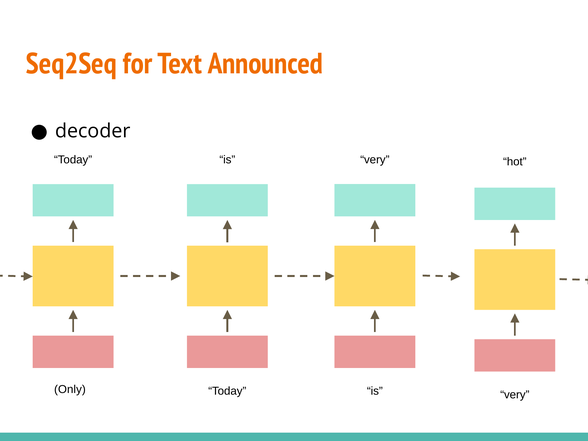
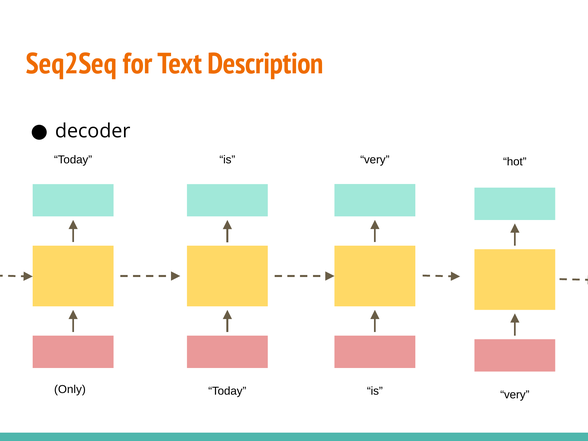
Announced: Announced -> Description
